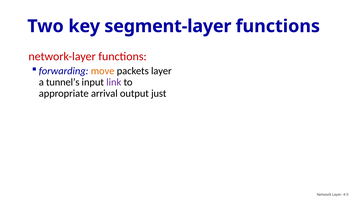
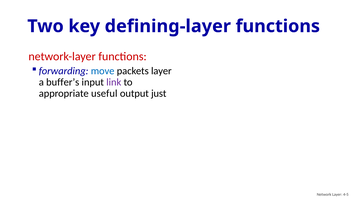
segment-layer: segment-layer -> defining-layer
move colour: orange -> blue
tunnel’s: tunnel’s -> buffer’s
arrival: arrival -> useful
